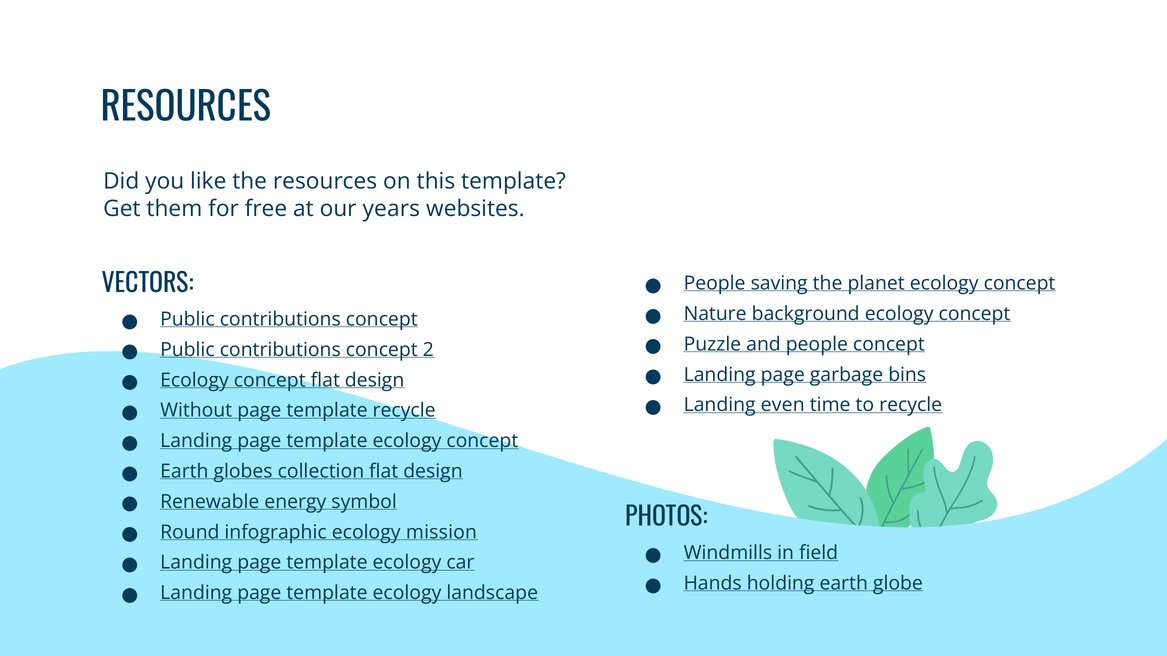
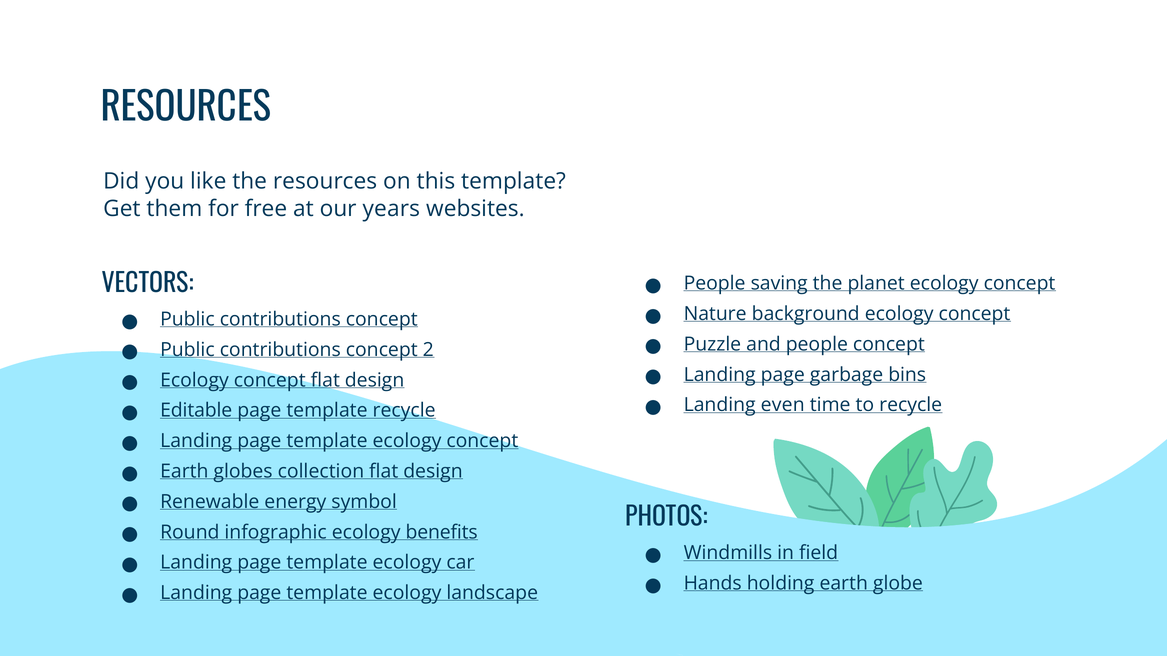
Without: Without -> Editable
mission: mission -> benefits
